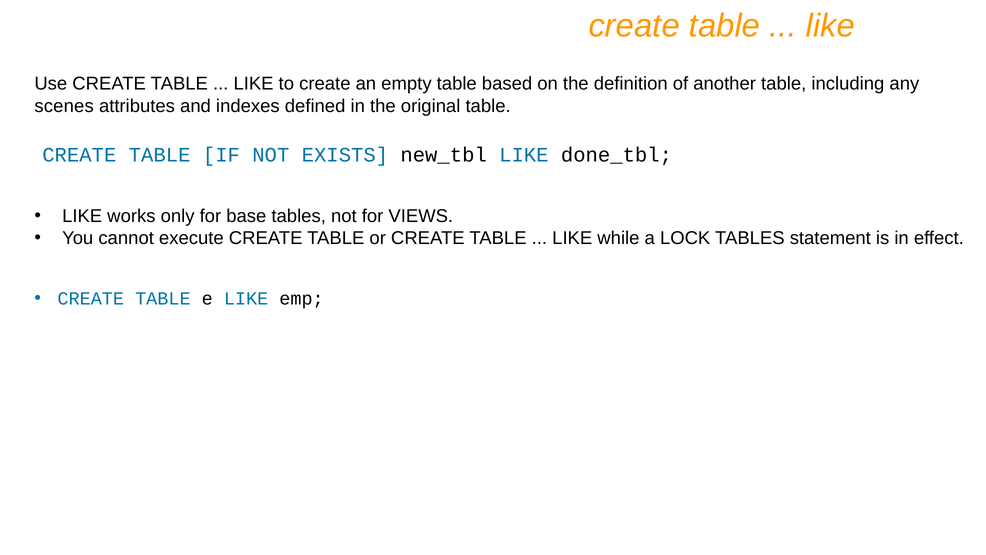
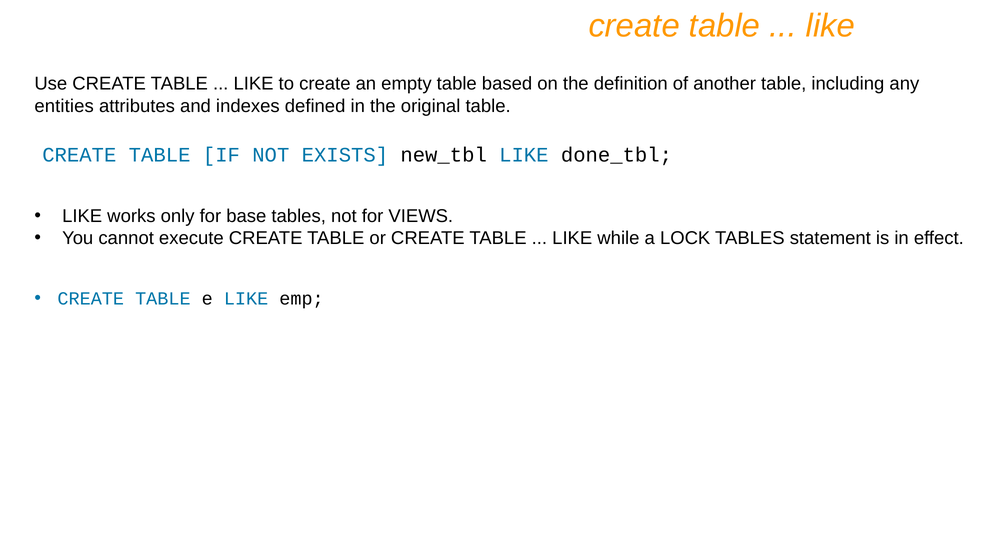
scenes: scenes -> entities
